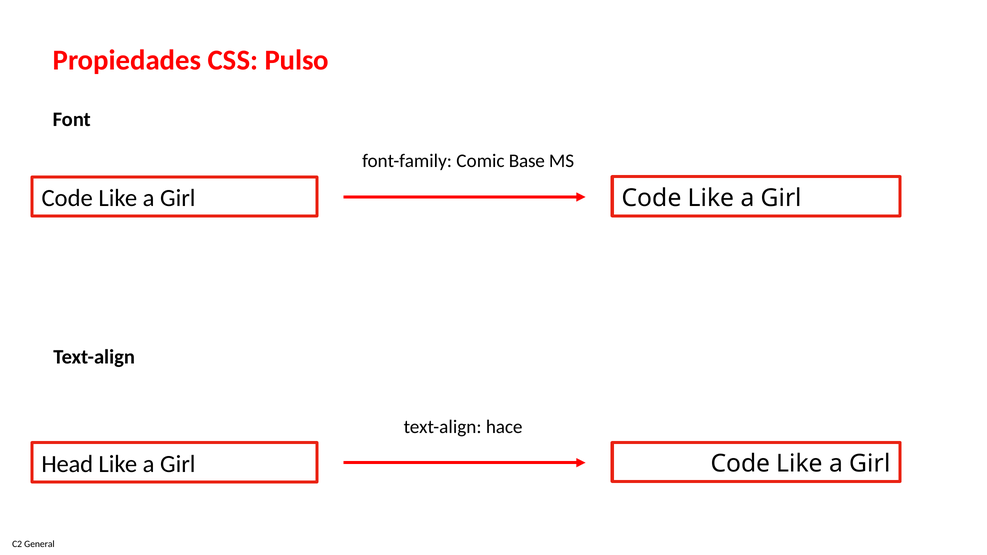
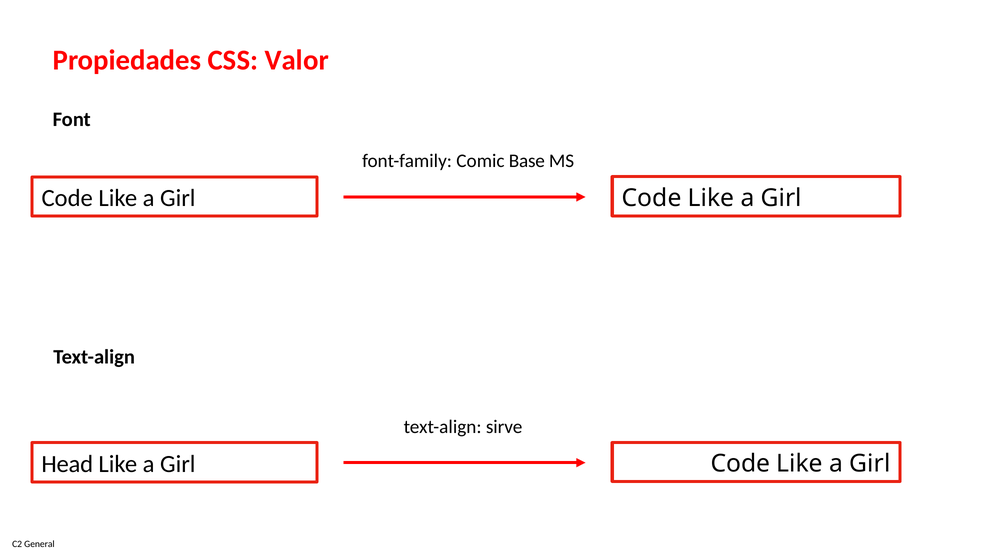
Pulso: Pulso -> Valor
hace: hace -> sirve
